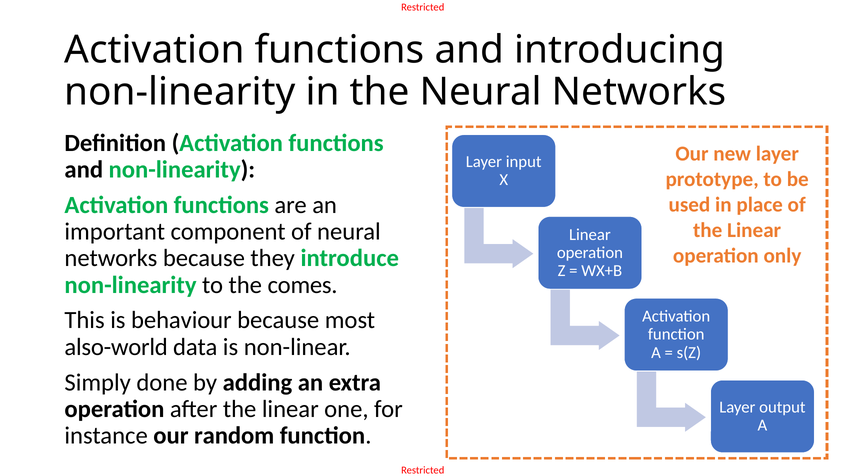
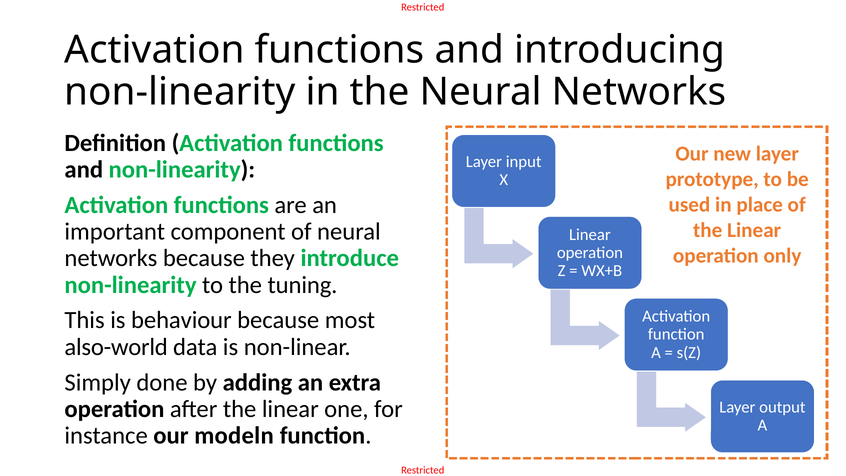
comes: comes -> tuning
random: random -> modeln
